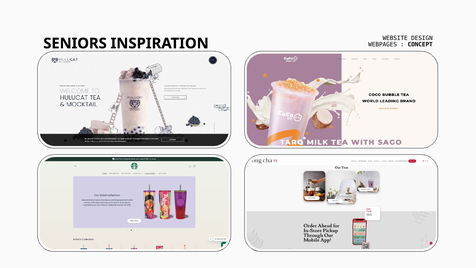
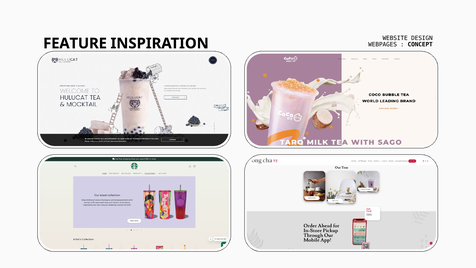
SENIORS: SENIORS -> FEATURE
